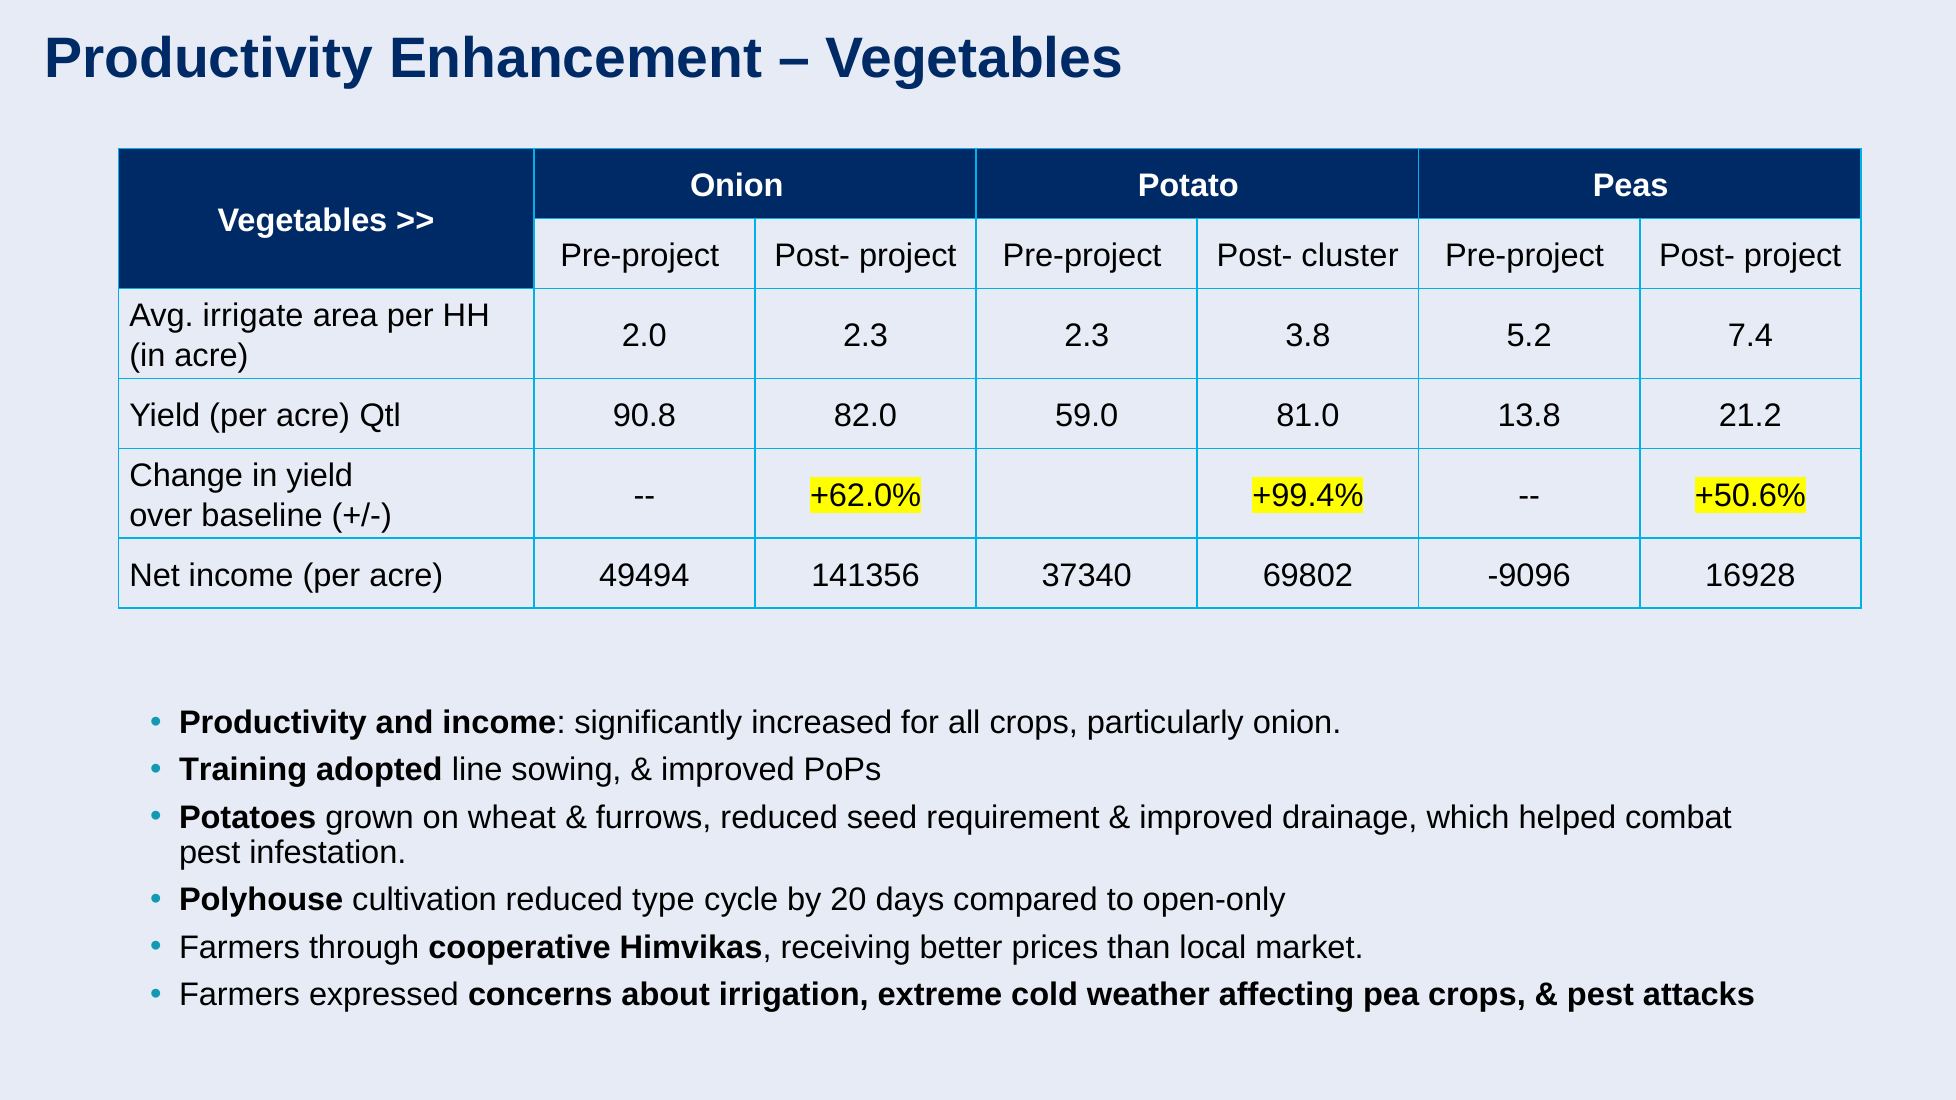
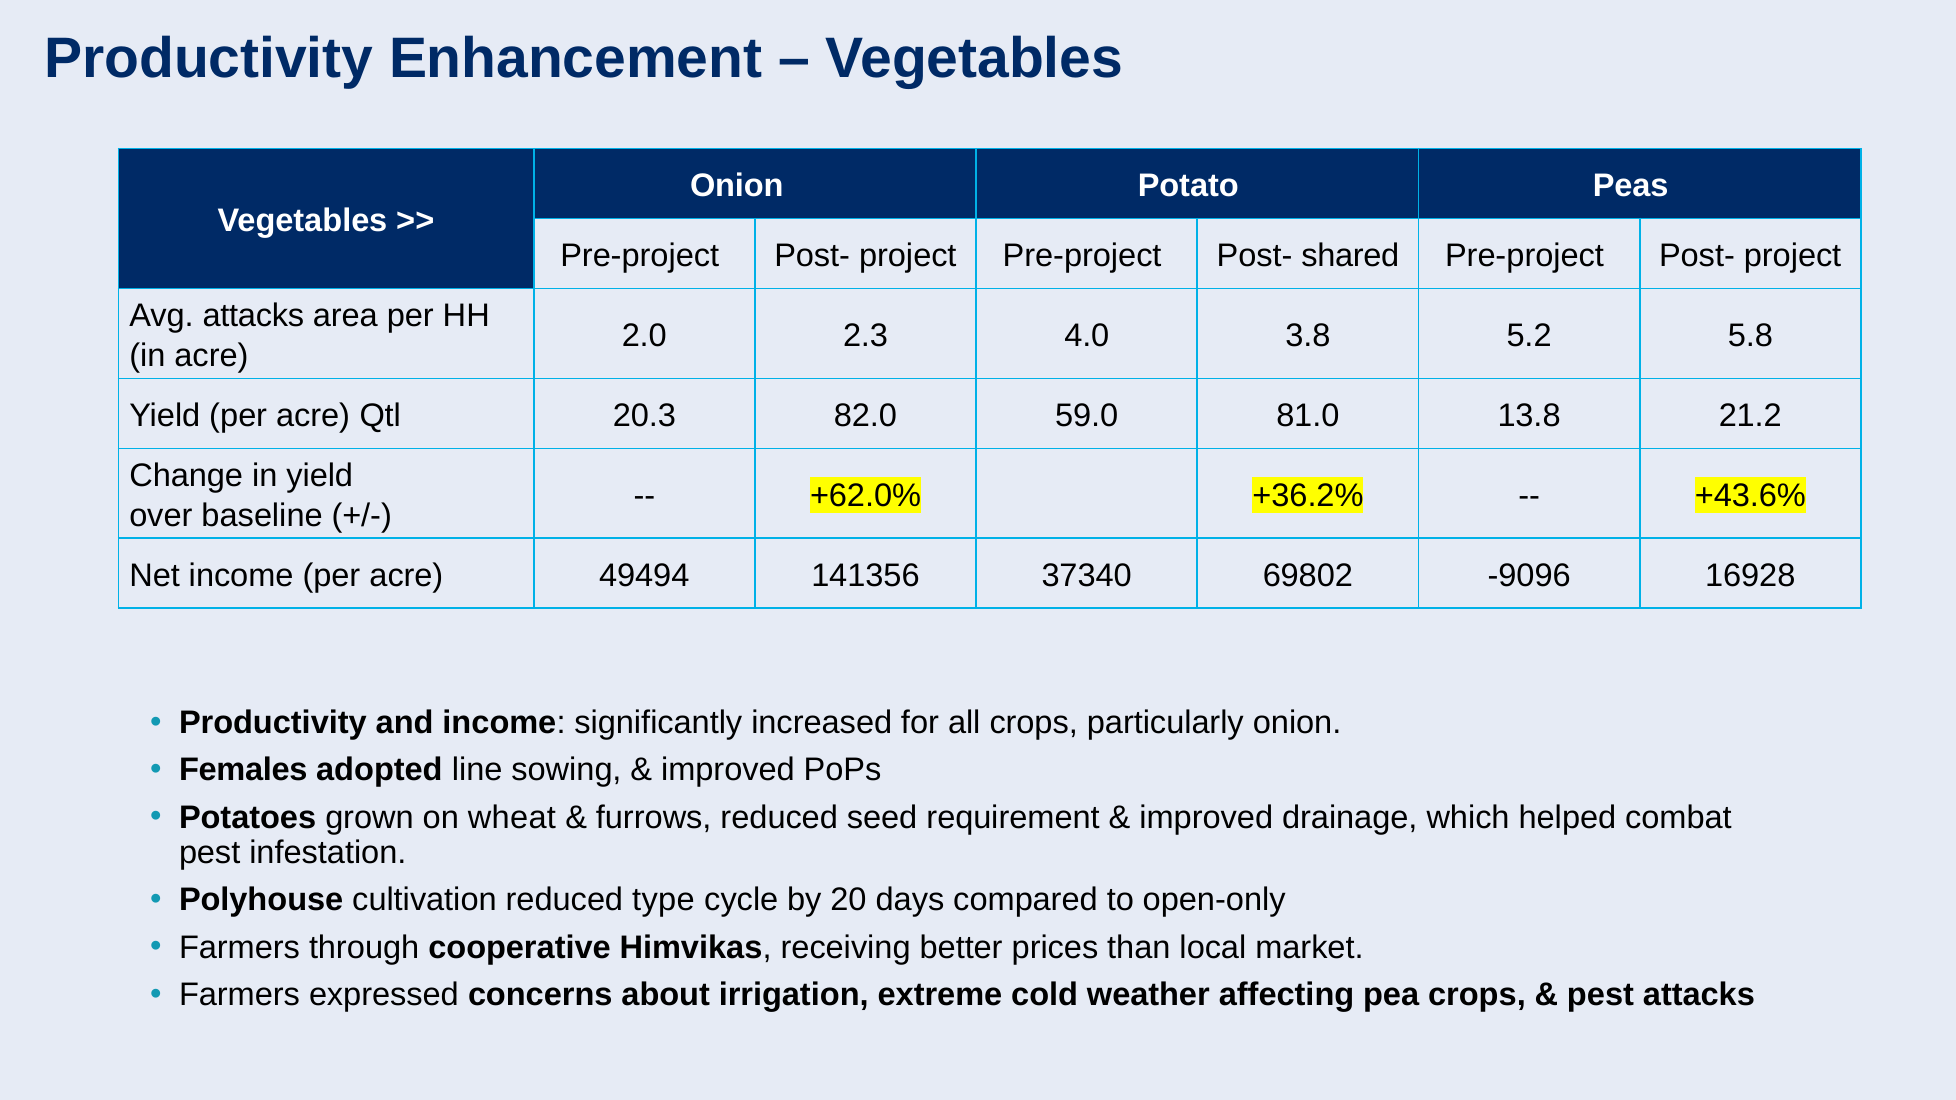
cluster: cluster -> shared
Avg irrigate: irrigate -> attacks
2.3 2.3: 2.3 -> 4.0
7.4: 7.4 -> 5.8
90.8: 90.8 -> 20.3
+99.4%: +99.4% -> +36.2%
+50.6%: +50.6% -> +43.6%
Training: Training -> Females
